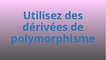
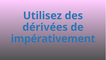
polymorphisme: polymorphisme -> impérativement
